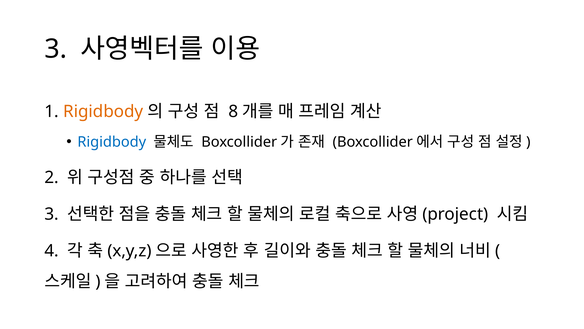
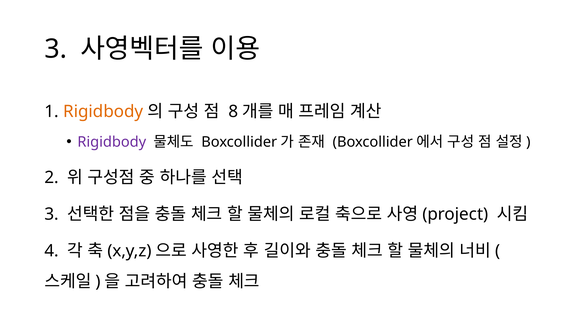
Rigidbody at (112, 142) colour: blue -> purple
